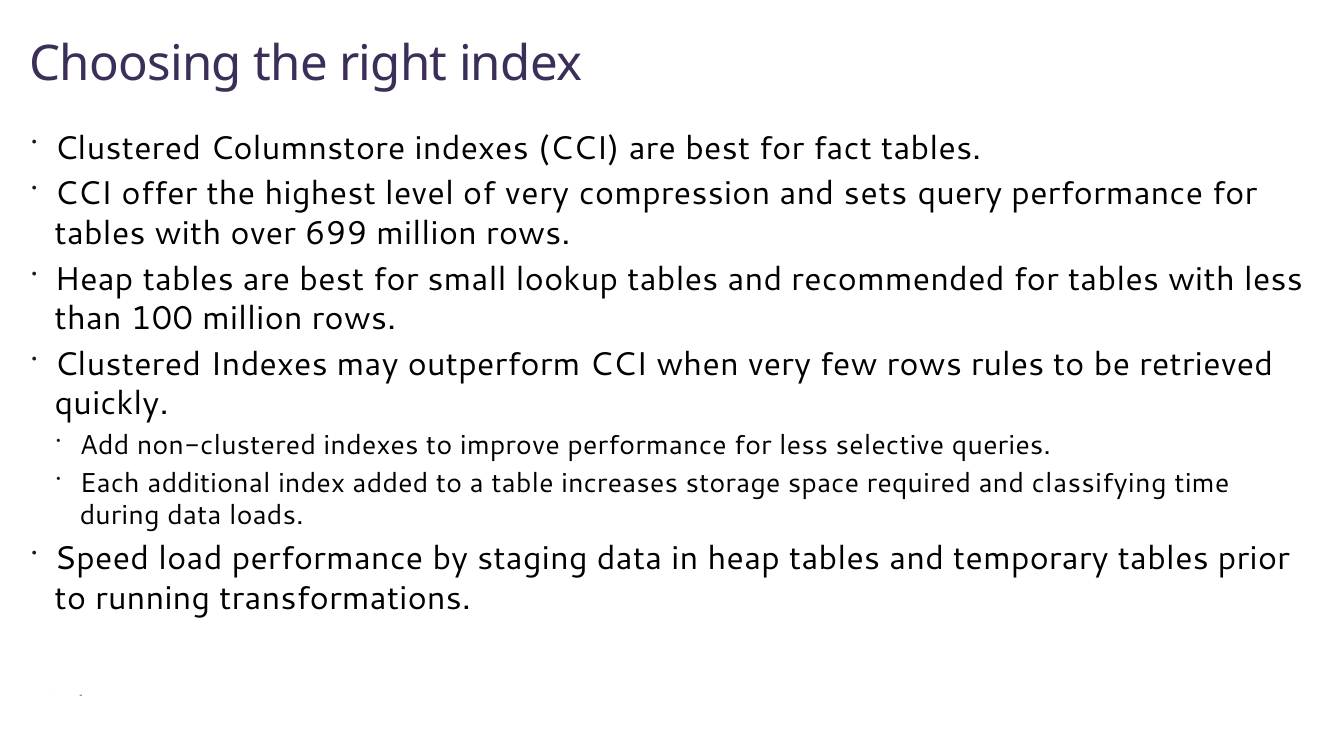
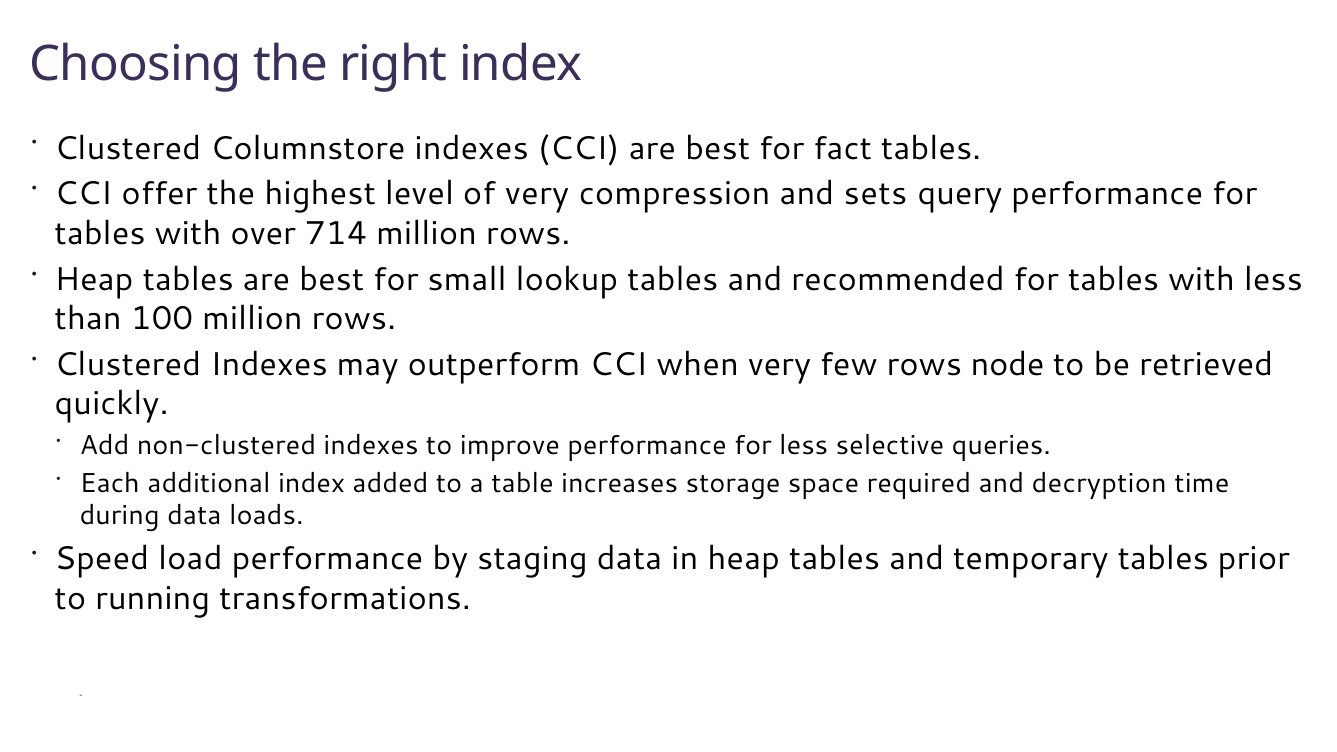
699: 699 -> 714
rules: rules -> node
classifying: classifying -> decryption
